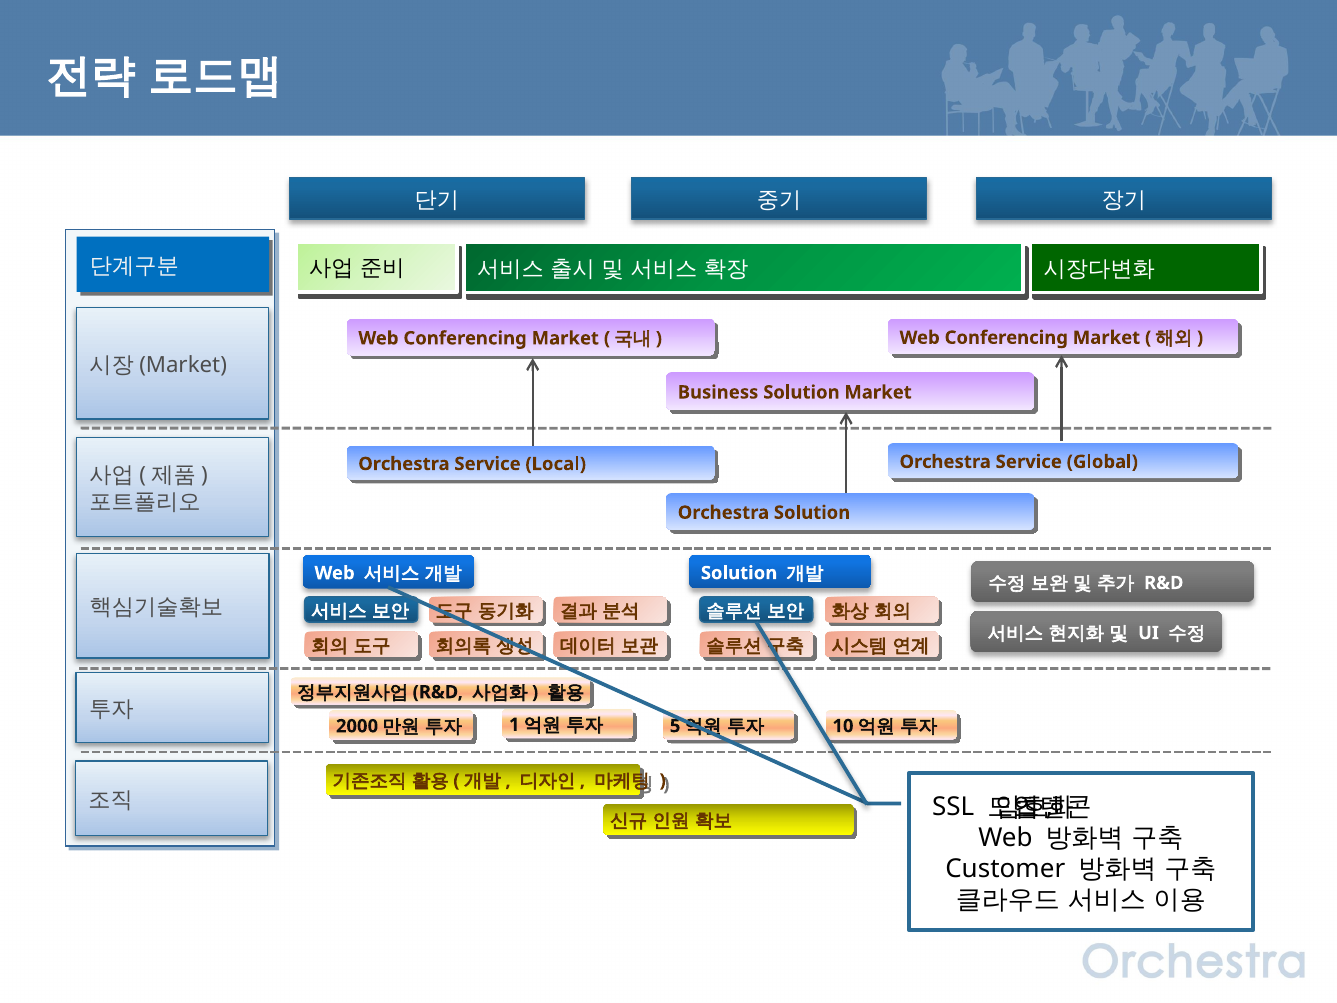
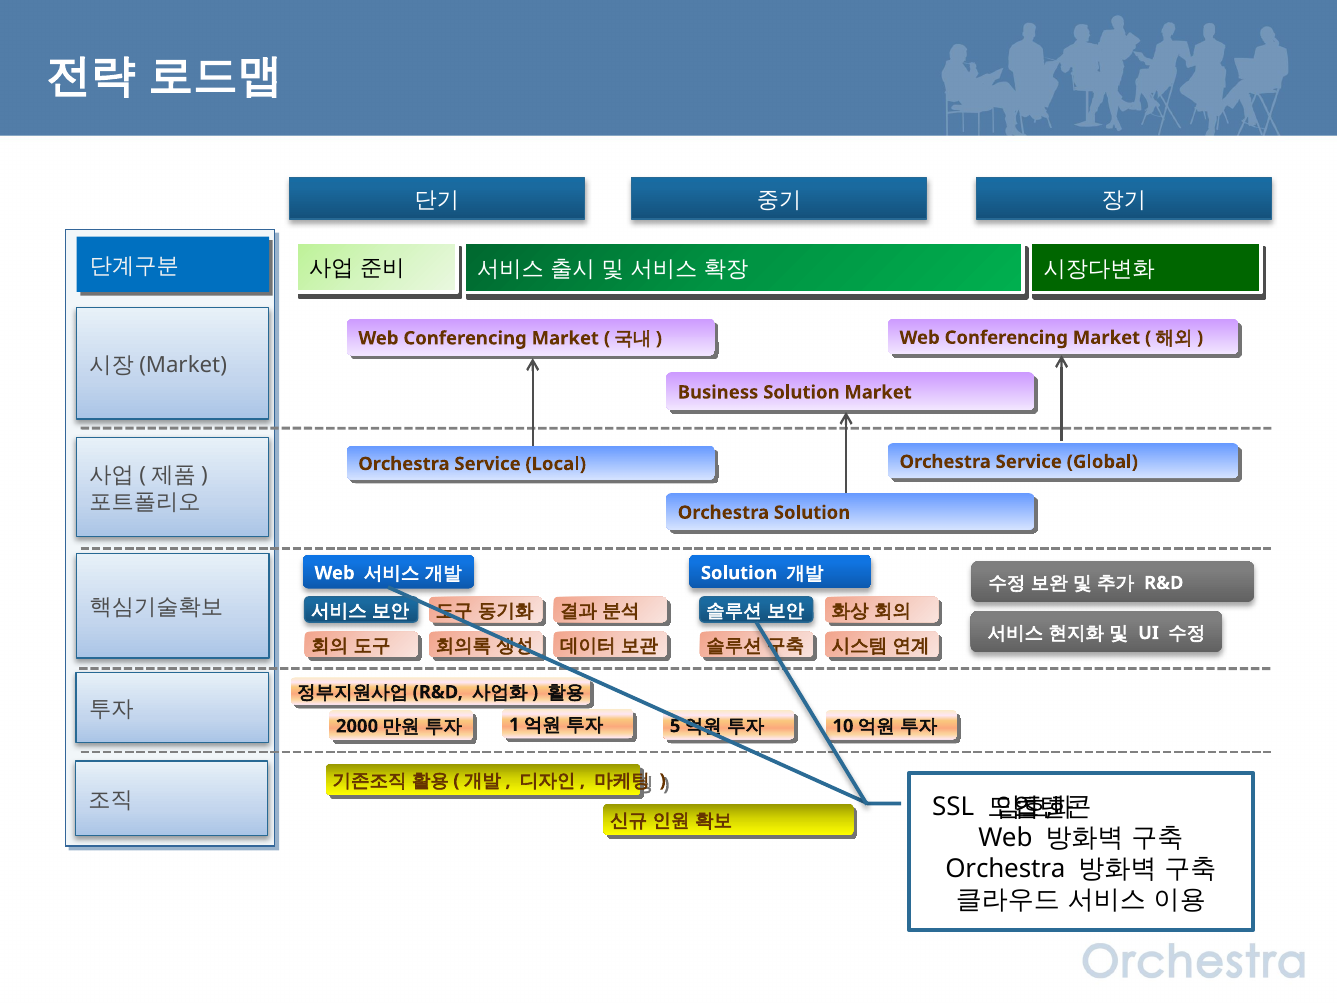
Customer at (1005, 869): Customer -> Orchestra
